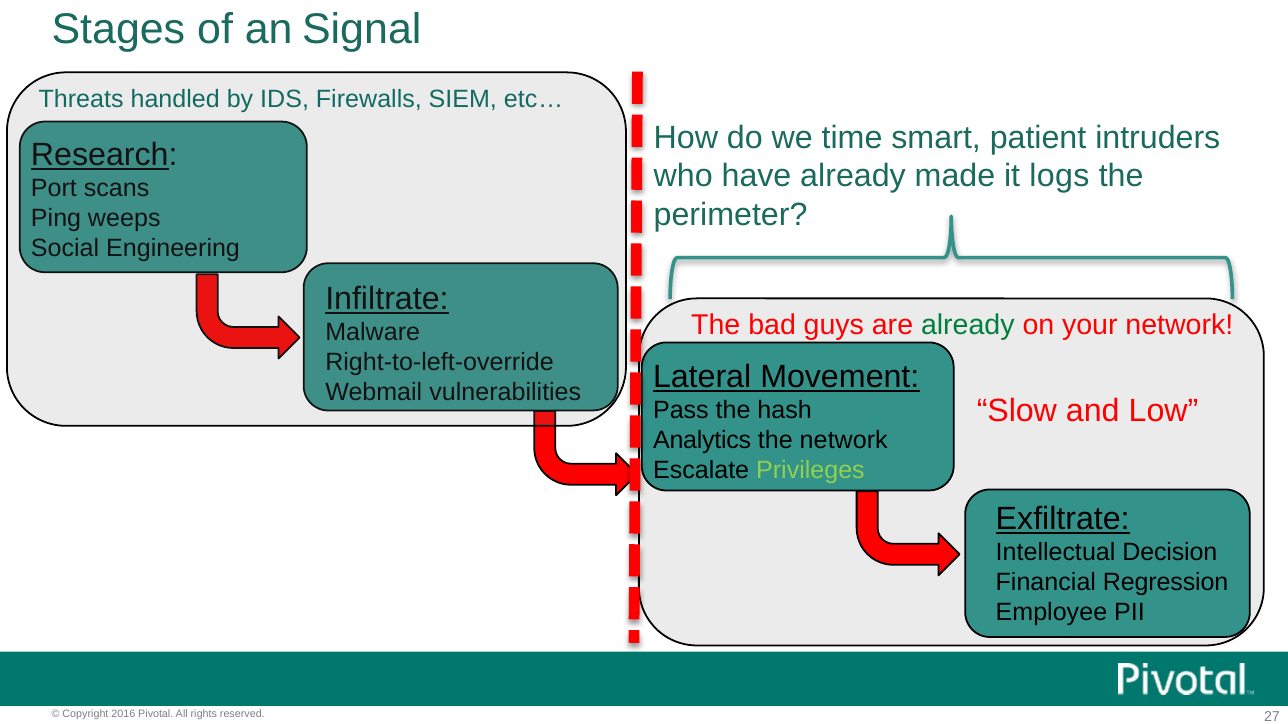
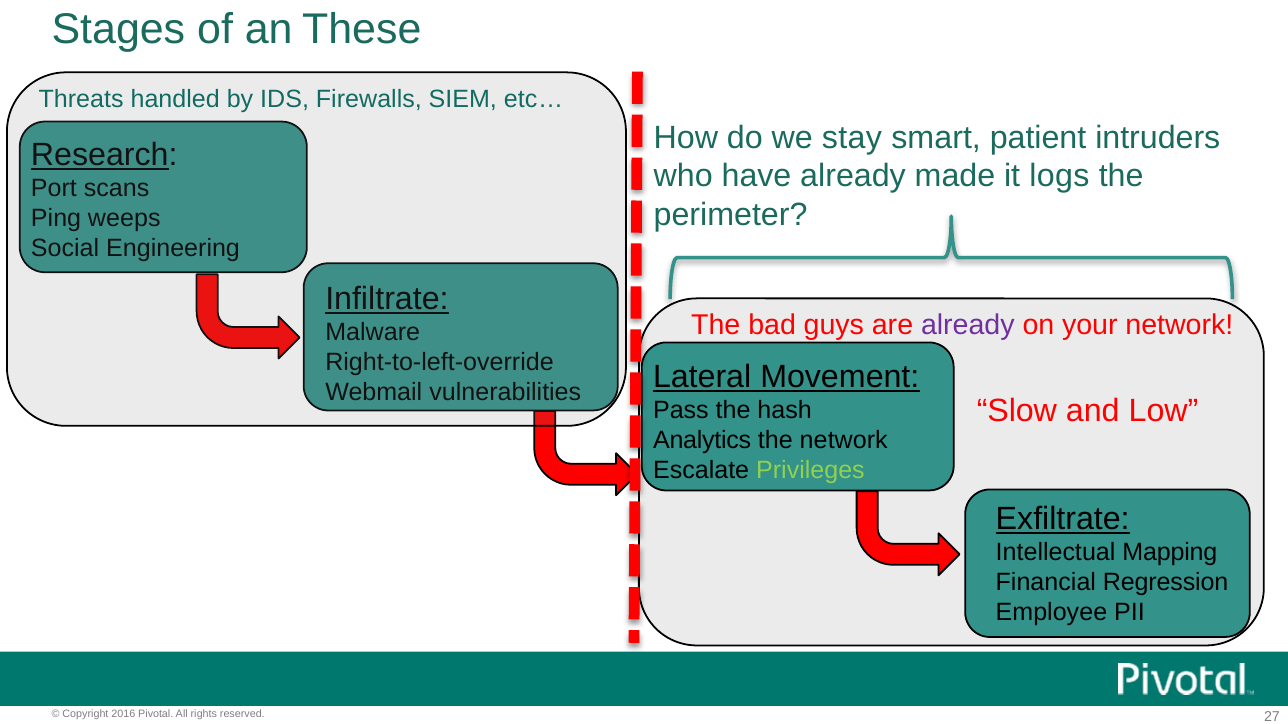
Signal: Signal -> These
time: time -> stay
already at (968, 326) colour: green -> purple
Decision: Decision -> Mapping
